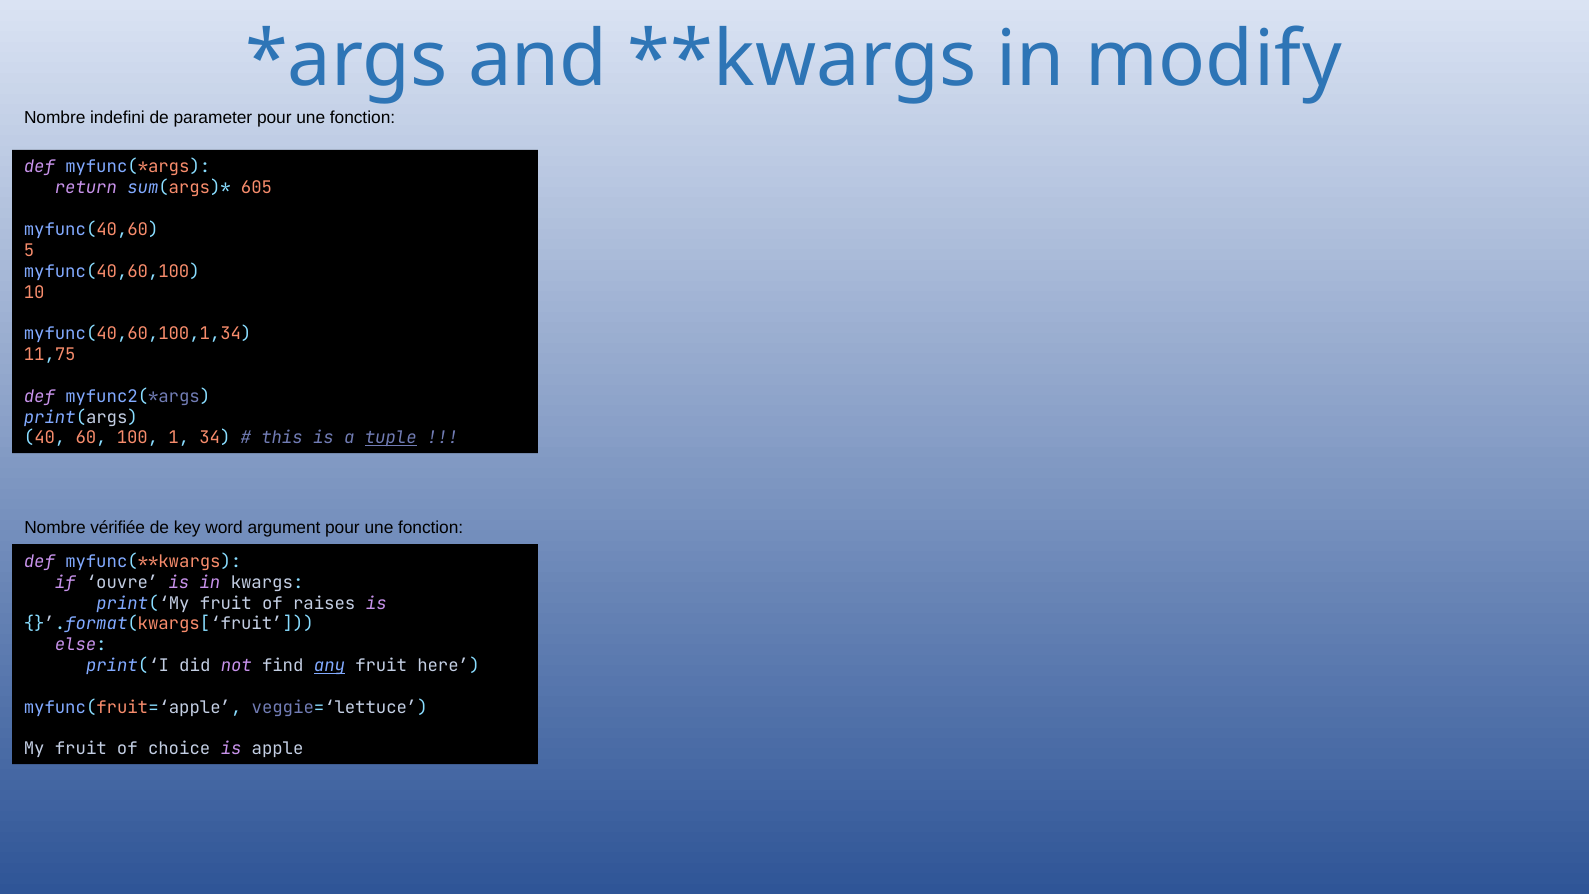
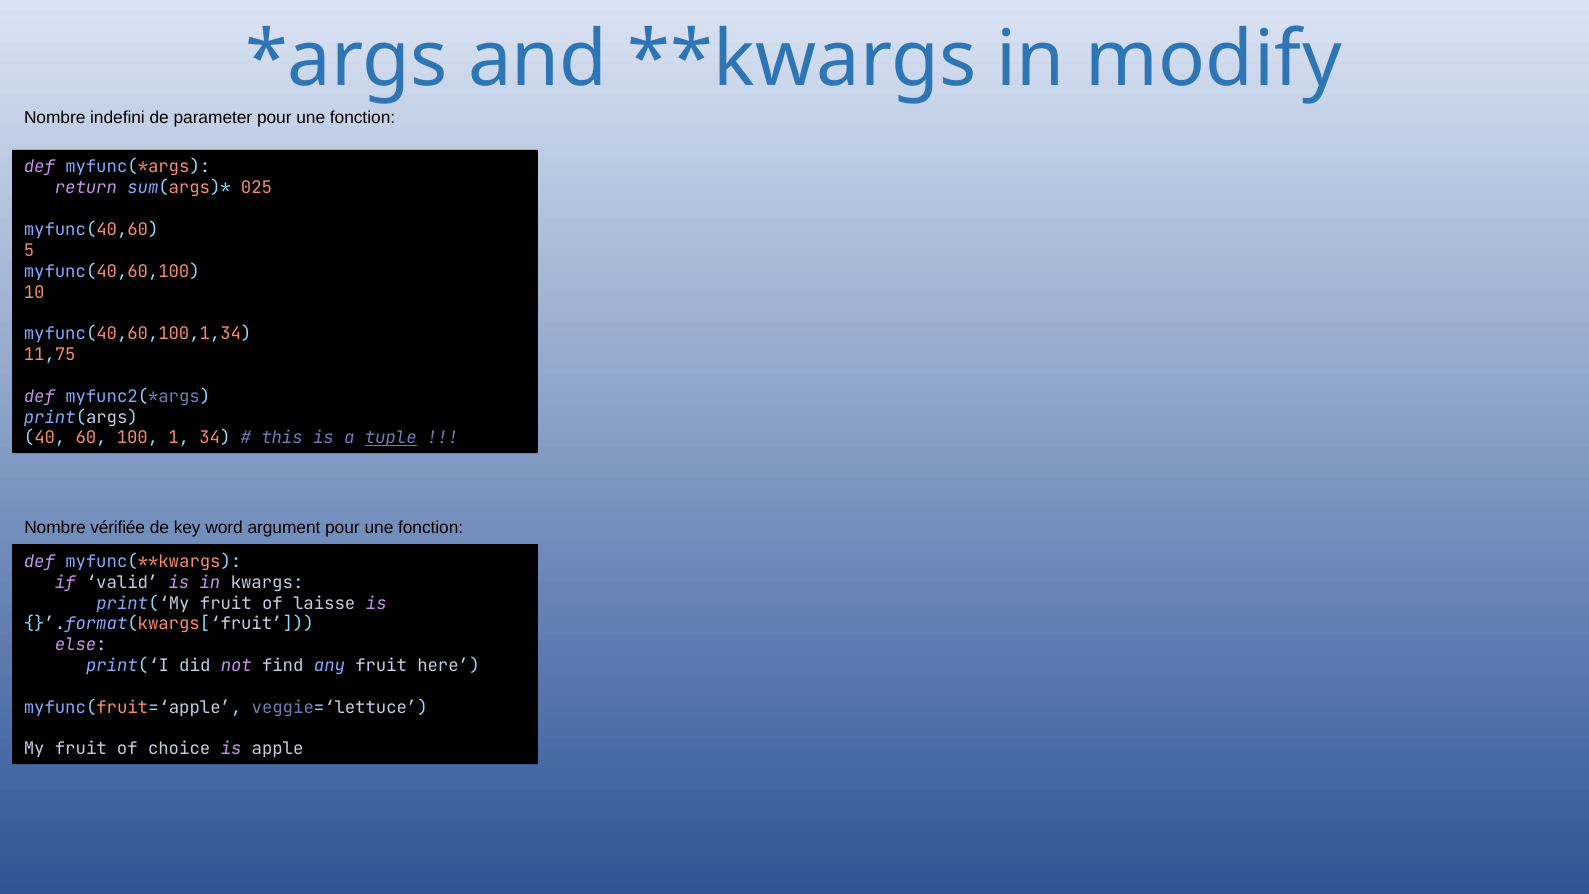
605: 605 -> 025
ouvre: ouvre -> valid
raises: raises -> laisse
any underline: present -> none
